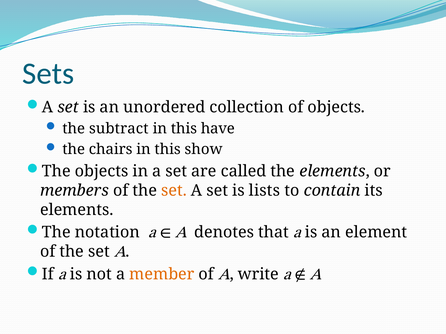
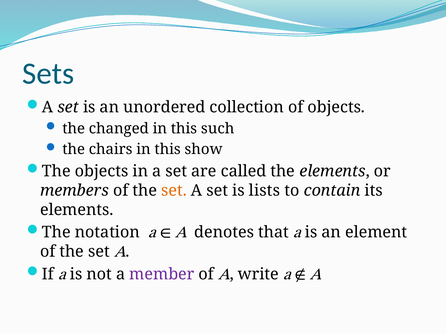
subtract: subtract -> changed
have: have -> such
member colour: orange -> purple
